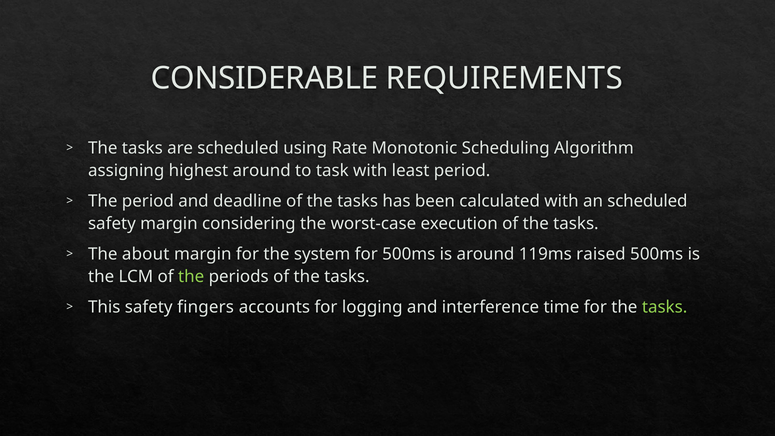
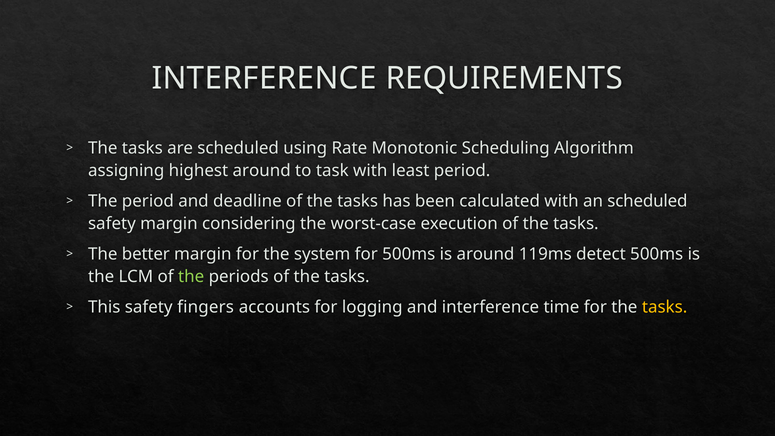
CONSIDERABLE at (264, 79): CONSIDERABLE -> INTERFERENCE
about: about -> better
raised: raised -> detect
tasks at (665, 307) colour: light green -> yellow
